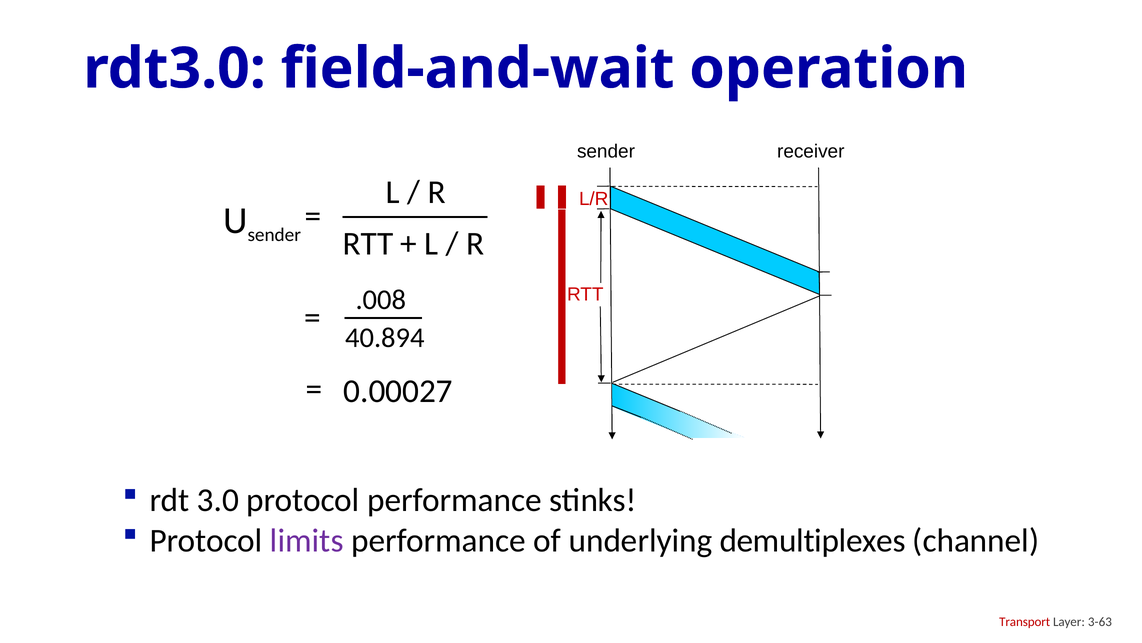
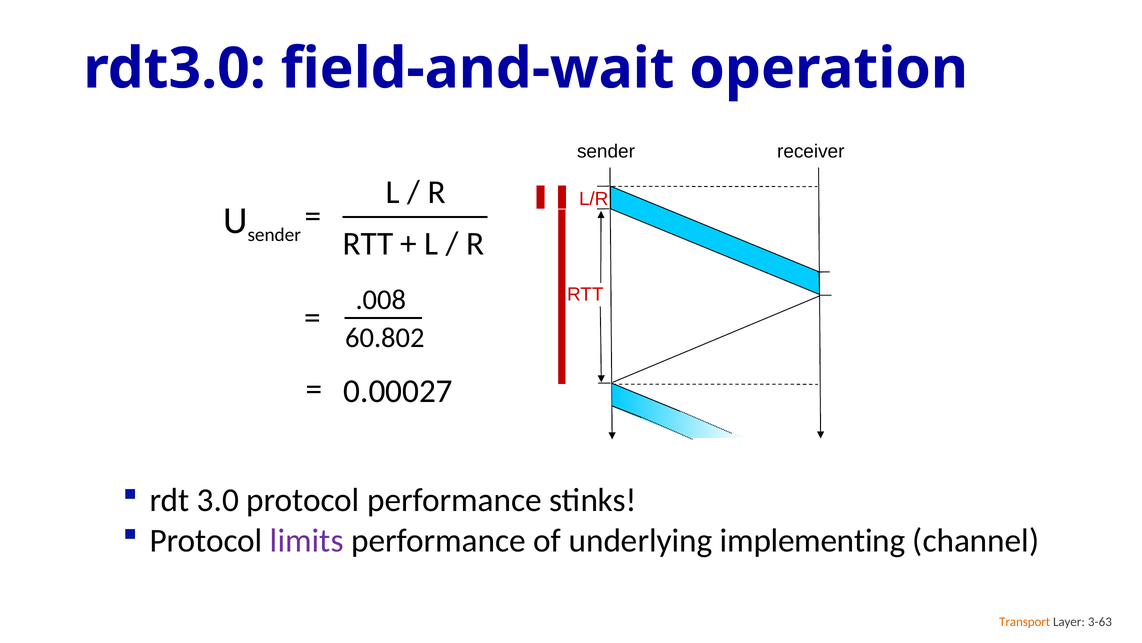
40.894: 40.894 -> 60.802
demultiplexes: demultiplexes -> implementing
Transport colour: red -> orange
